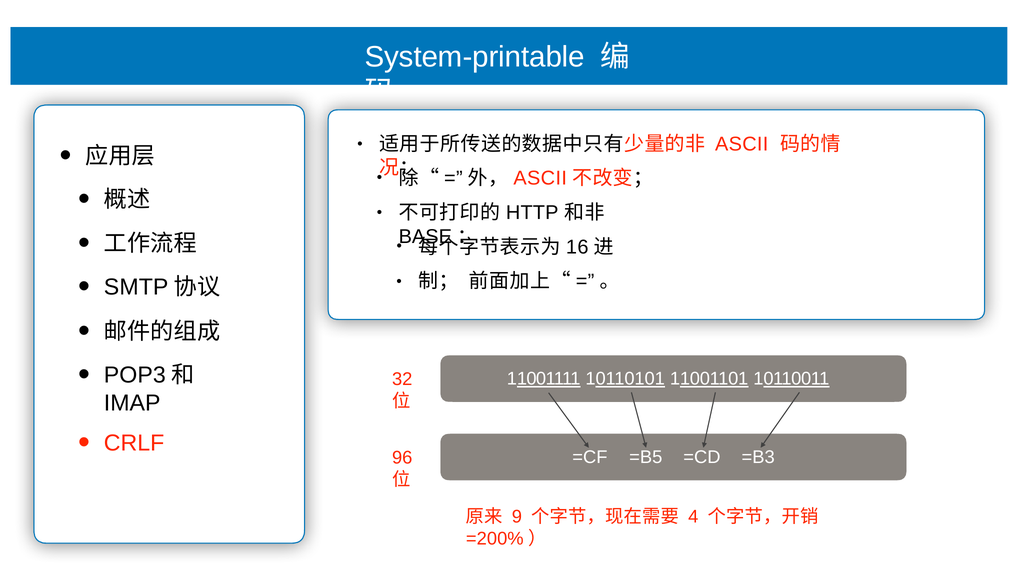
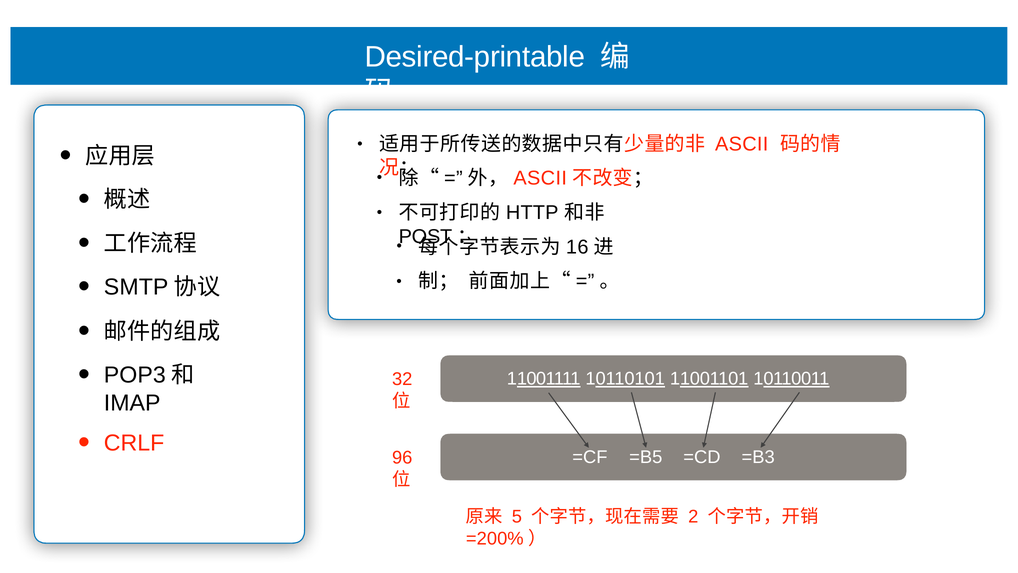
System-printable: System-printable -> Desired-printable
BASE: BASE -> POST
9: 9 -> 5
4: 4 -> 2
